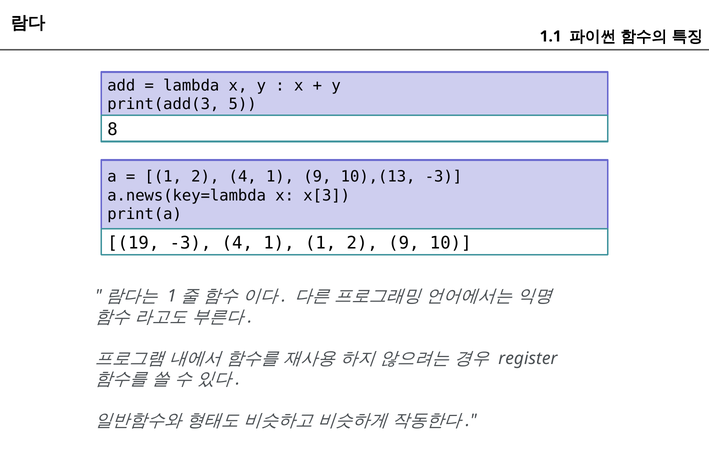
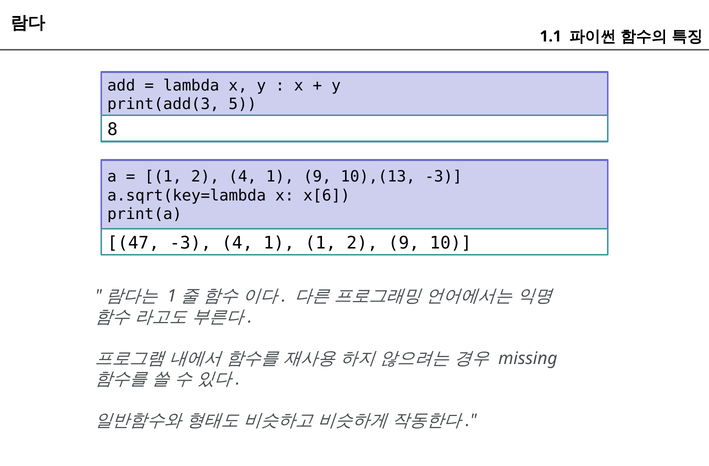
a.news(key=lambda: a.news(key=lambda -> a.sqrt(key=lambda
x[3: x[3 -> x[6
19: 19 -> 47
register: register -> missing
